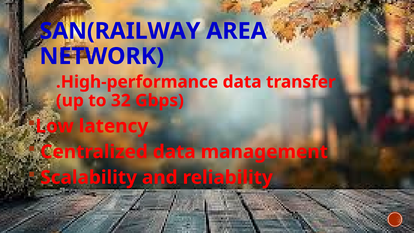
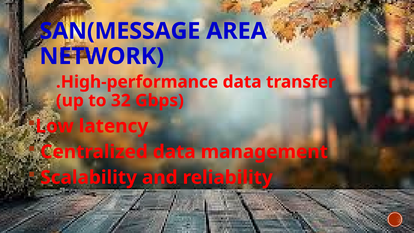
SAN(RAILWAY: SAN(RAILWAY -> SAN(MESSAGE
